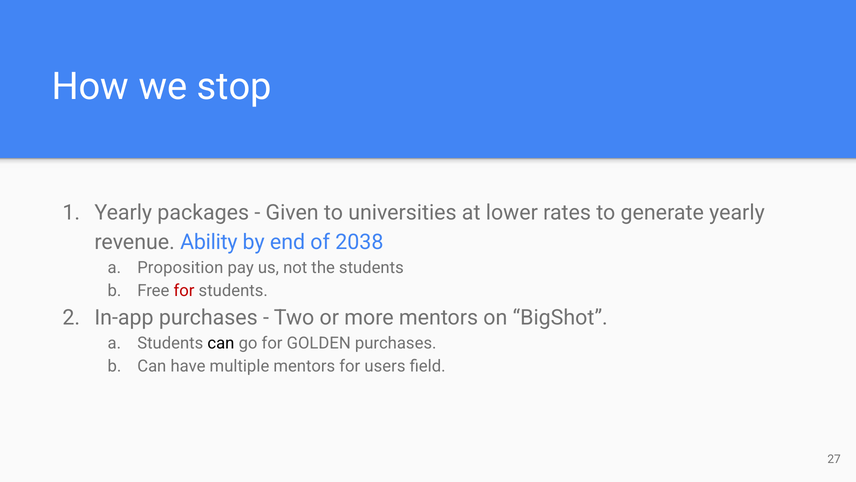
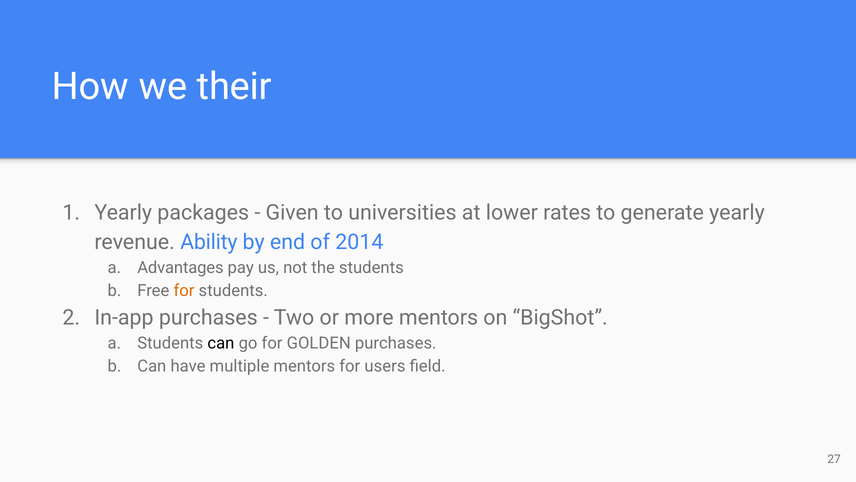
stop: stop -> their
2038: 2038 -> 2014
Proposition: Proposition -> Advantages
for at (184, 291) colour: red -> orange
